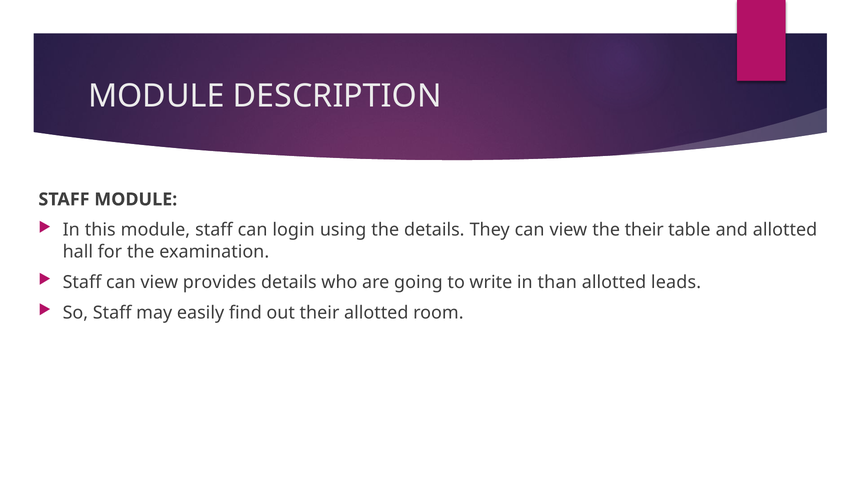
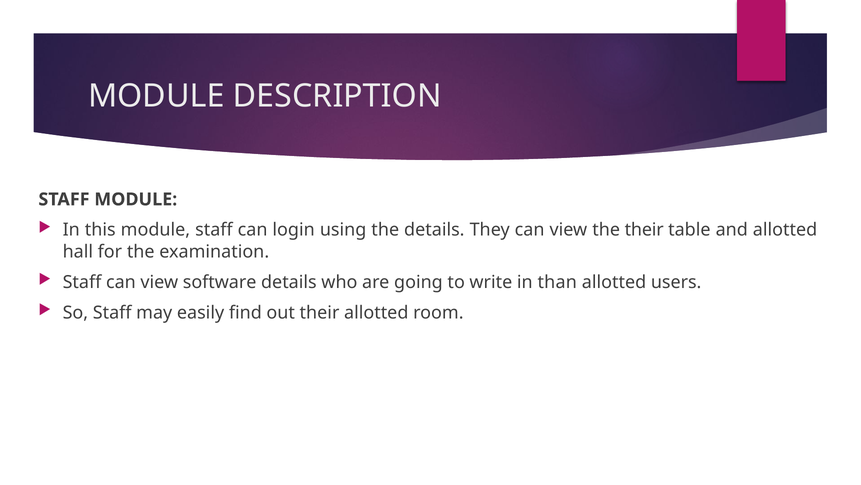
provides: provides -> software
leads: leads -> users
